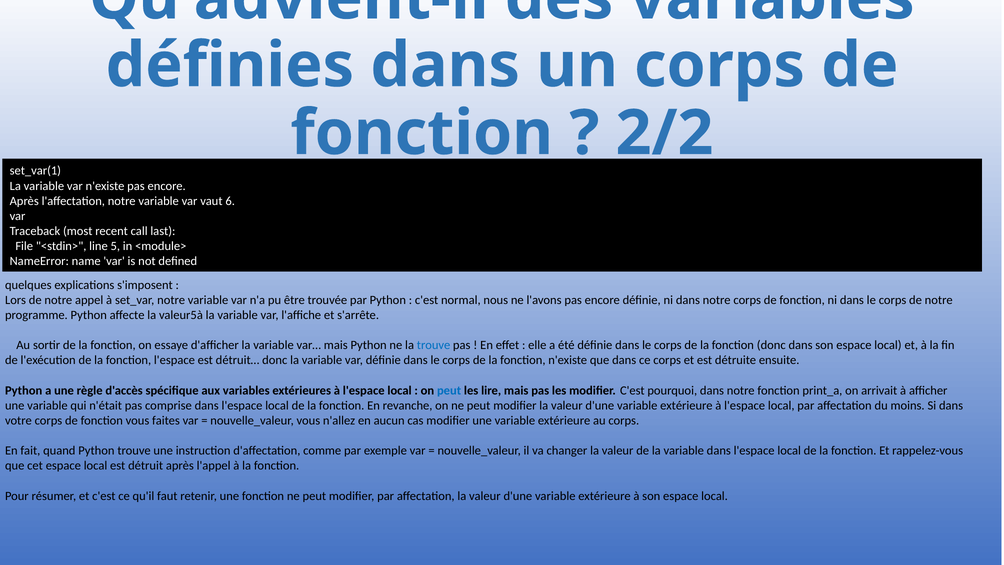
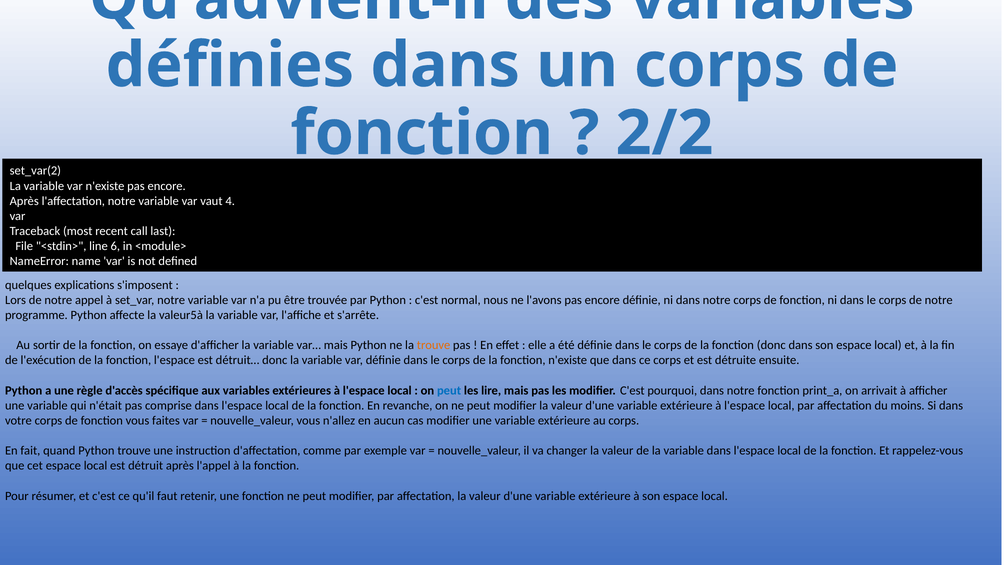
set_var(1: set_var(1 -> set_var(2
6: 6 -> 4
5: 5 -> 6
trouve at (434, 345) colour: blue -> orange
